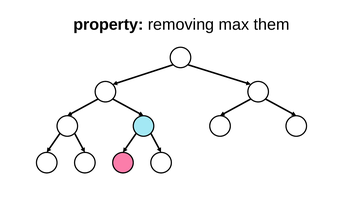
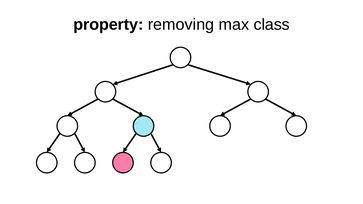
them: them -> class
